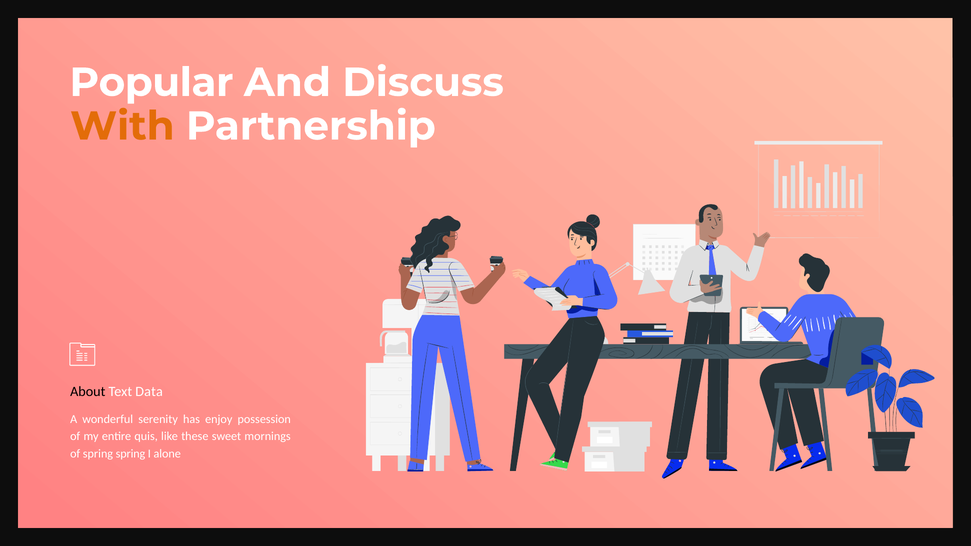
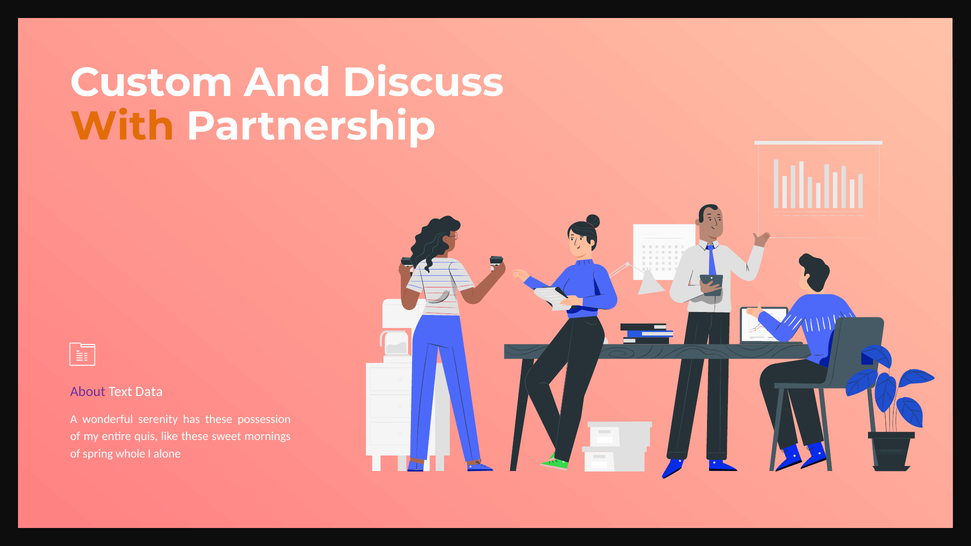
Popular: Popular -> Custom
About colour: black -> purple
has enjoy: enjoy -> these
spring spring: spring -> whole
